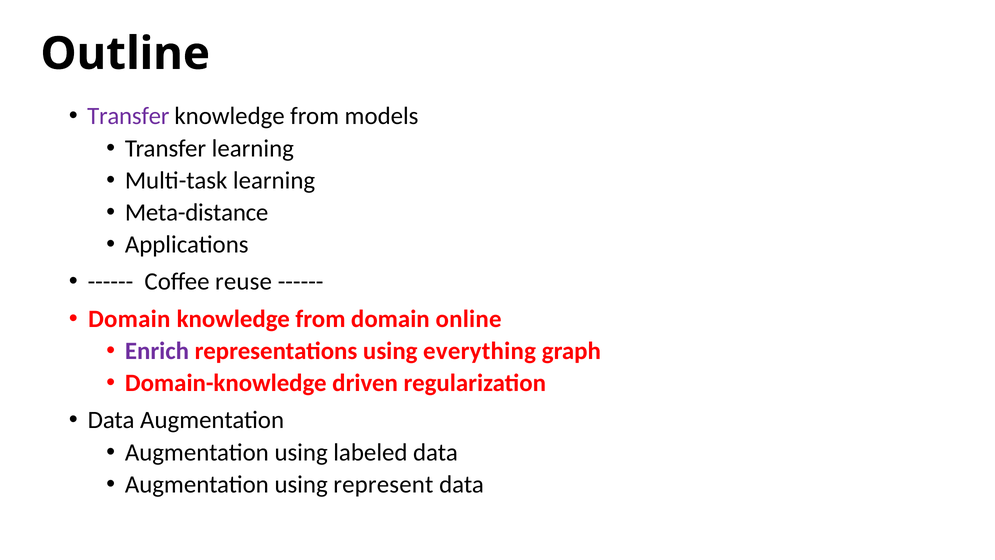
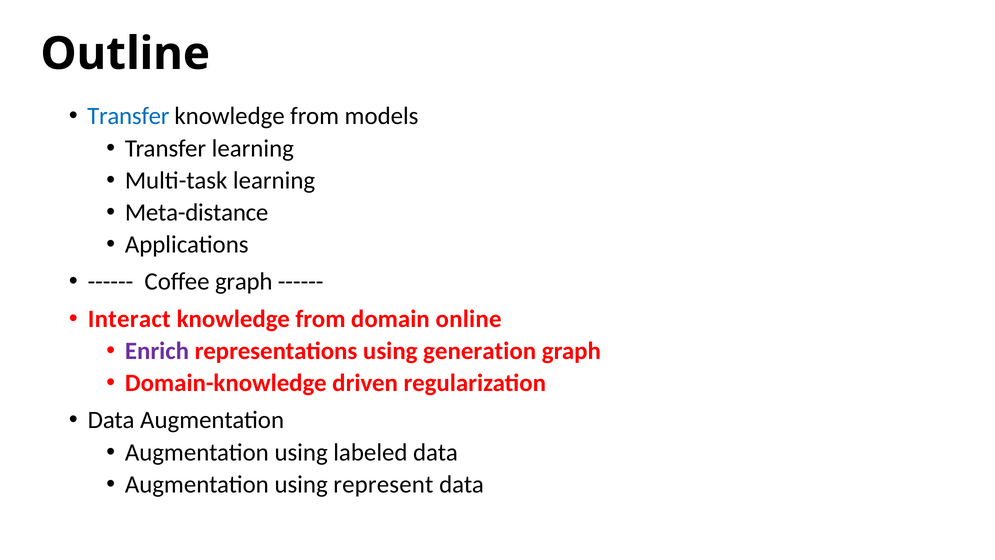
Transfer at (128, 116) colour: purple -> blue
Coffee reuse: reuse -> graph
Domain at (129, 319): Domain -> Interact
everything: everything -> generation
